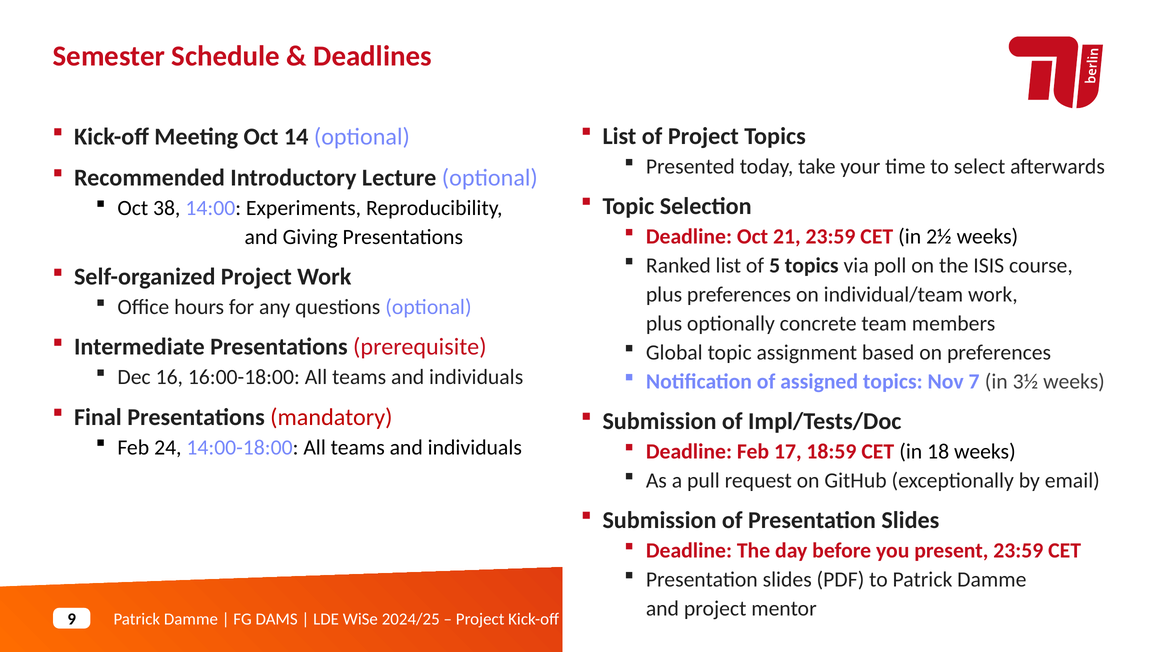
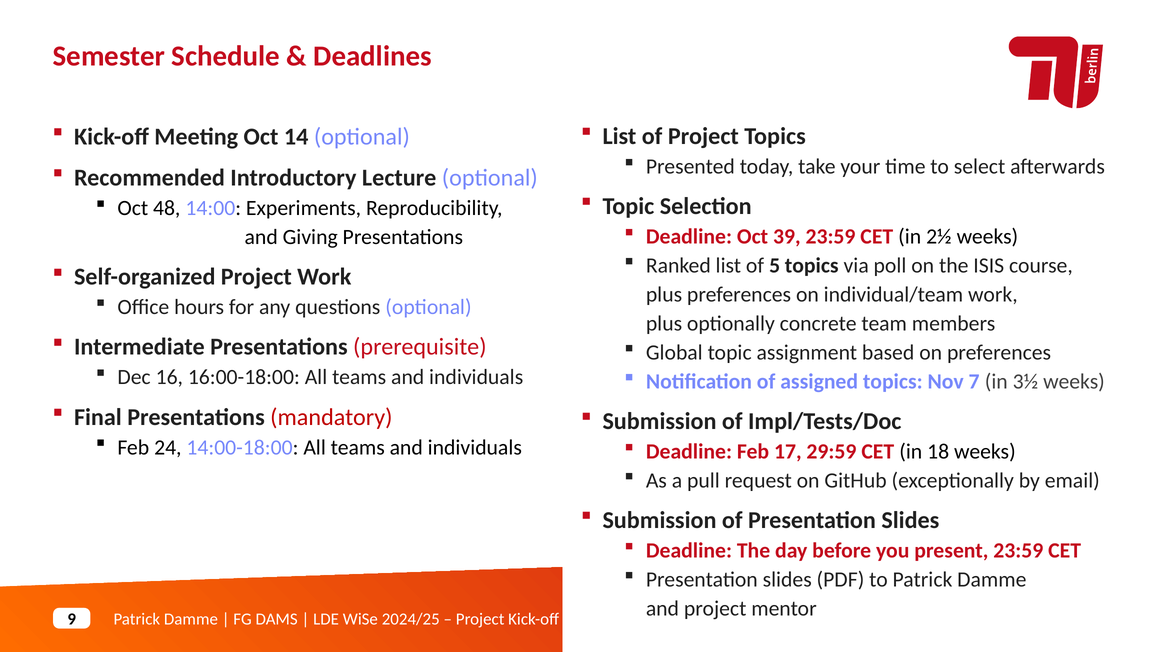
38: 38 -> 48
21: 21 -> 39
18:59: 18:59 -> 29:59
